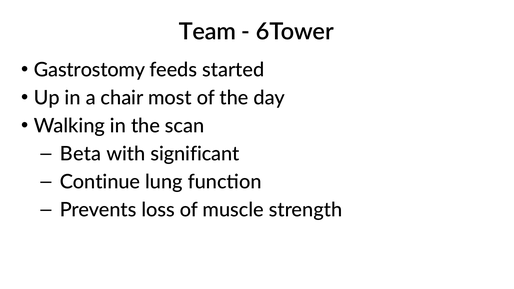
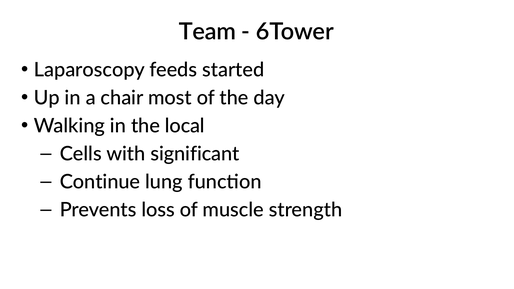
Gastrostomy: Gastrostomy -> Laparoscopy
scan: scan -> local
Beta: Beta -> Cells
